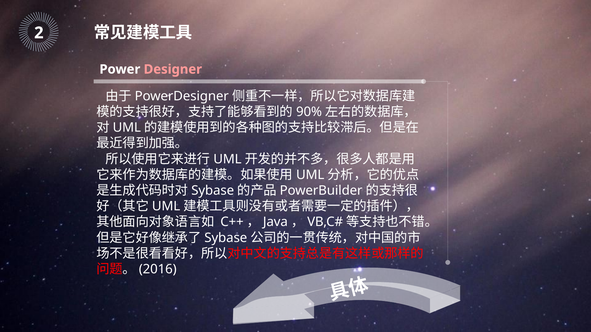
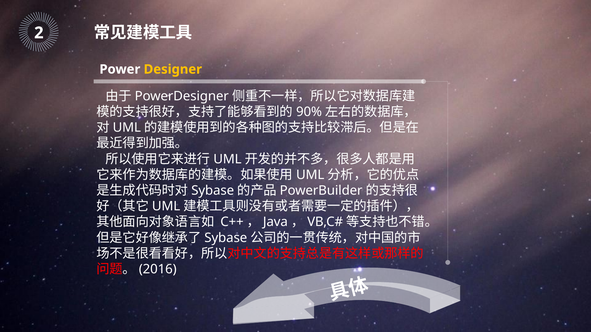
Designer colour: pink -> yellow
